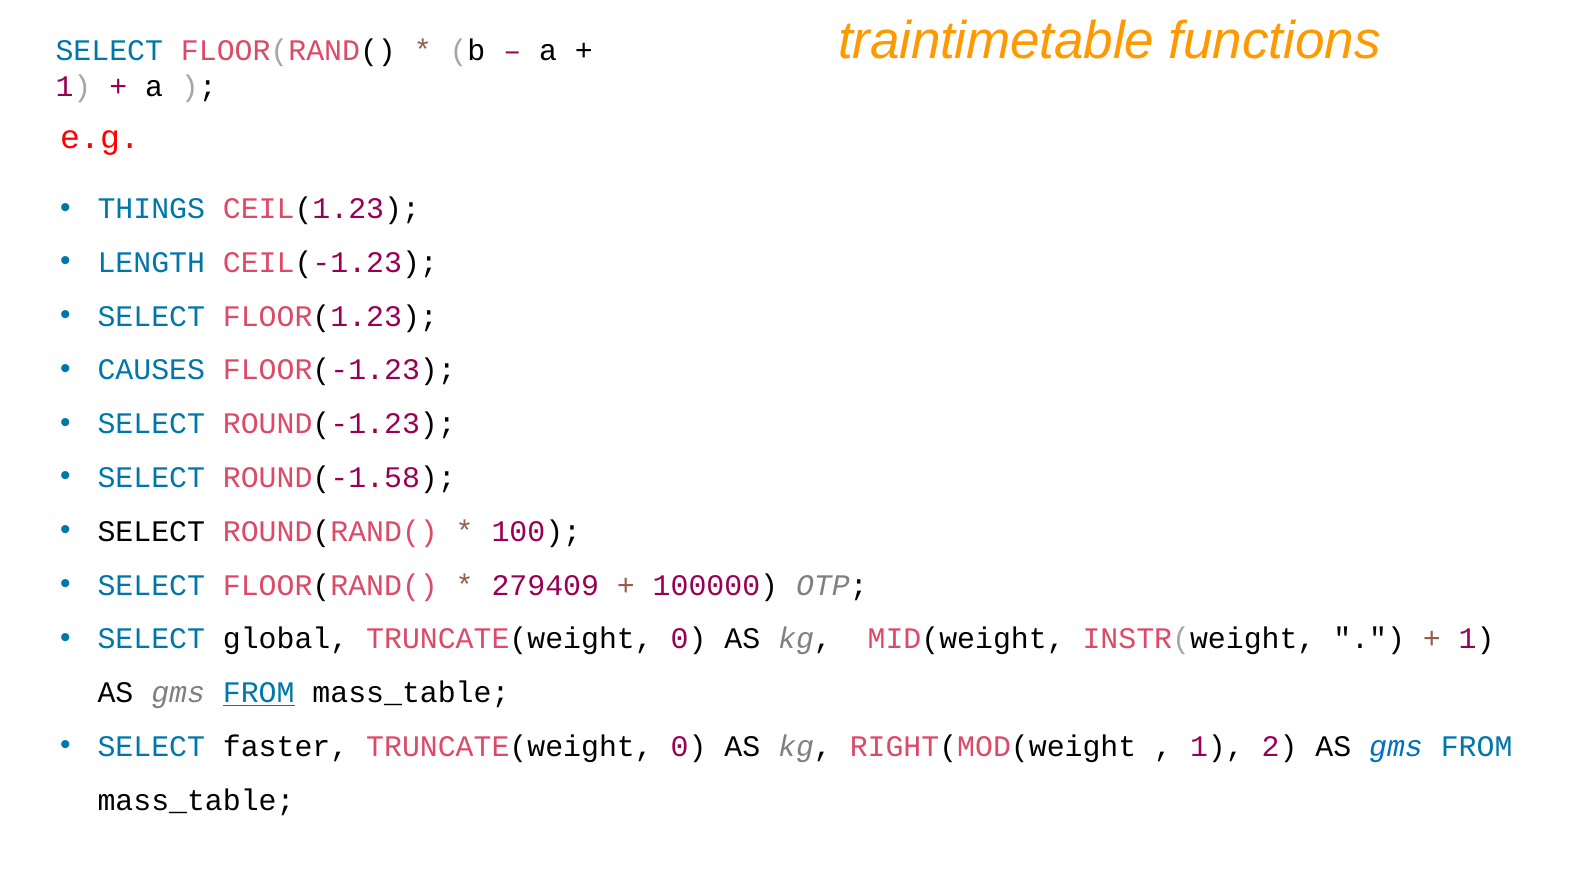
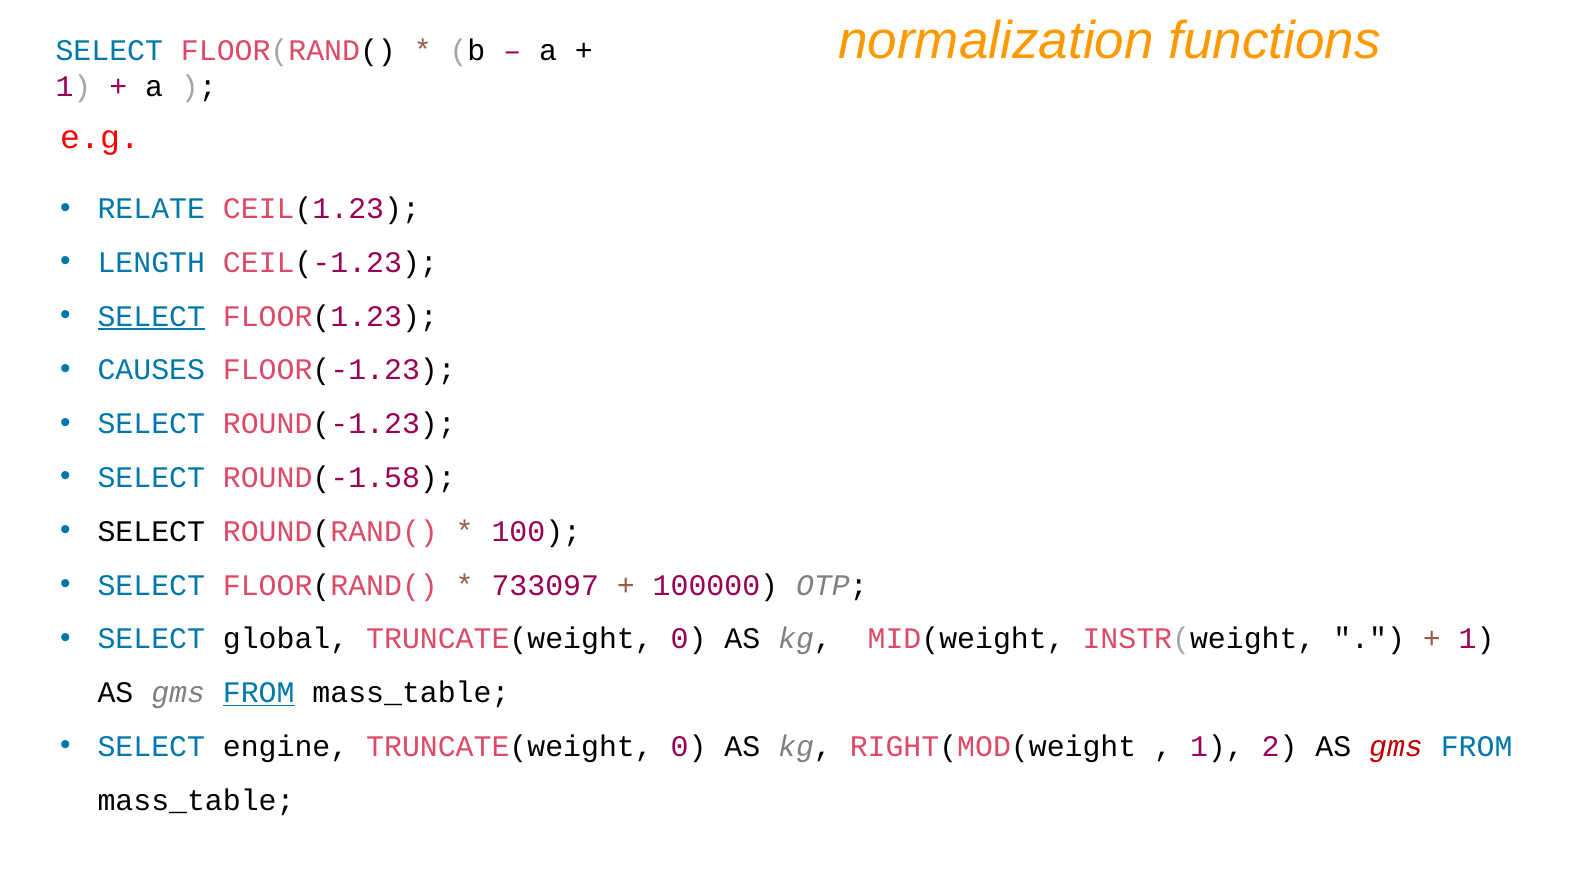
traintimetable: traintimetable -> normalization
THINGS: THINGS -> RELATE
SELECT at (151, 316) underline: none -> present
279409: 279409 -> 733097
faster: faster -> engine
gms at (1396, 746) colour: blue -> red
